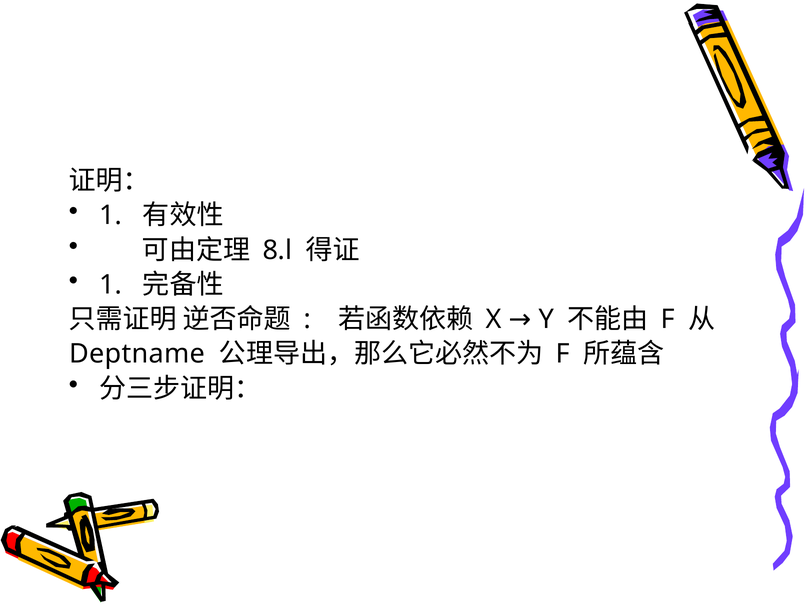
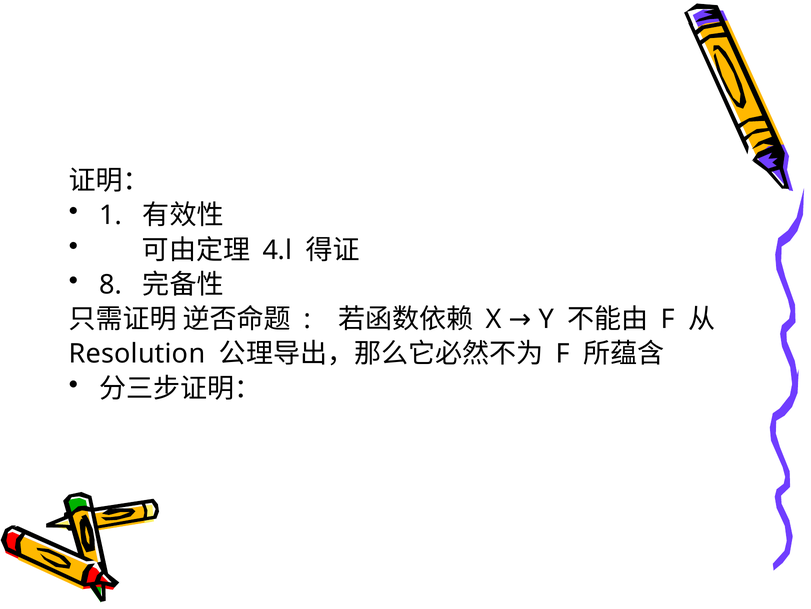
8.l: 8.l -> 4.l
1 at (111, 284): 1 -> 8
Deptname: Deptname -> Resolution
